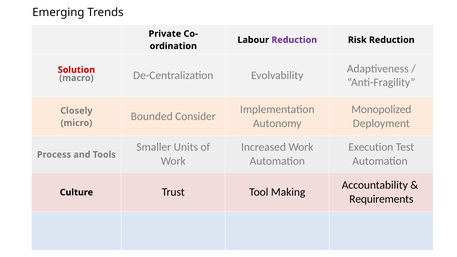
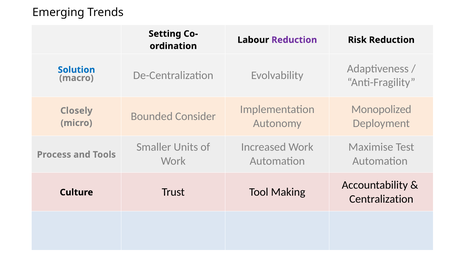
Private: Private -> Setting
Solution colour: red -> blue
Execution: Execution -> Maximise
Requirements: Requirements -> Centralization
